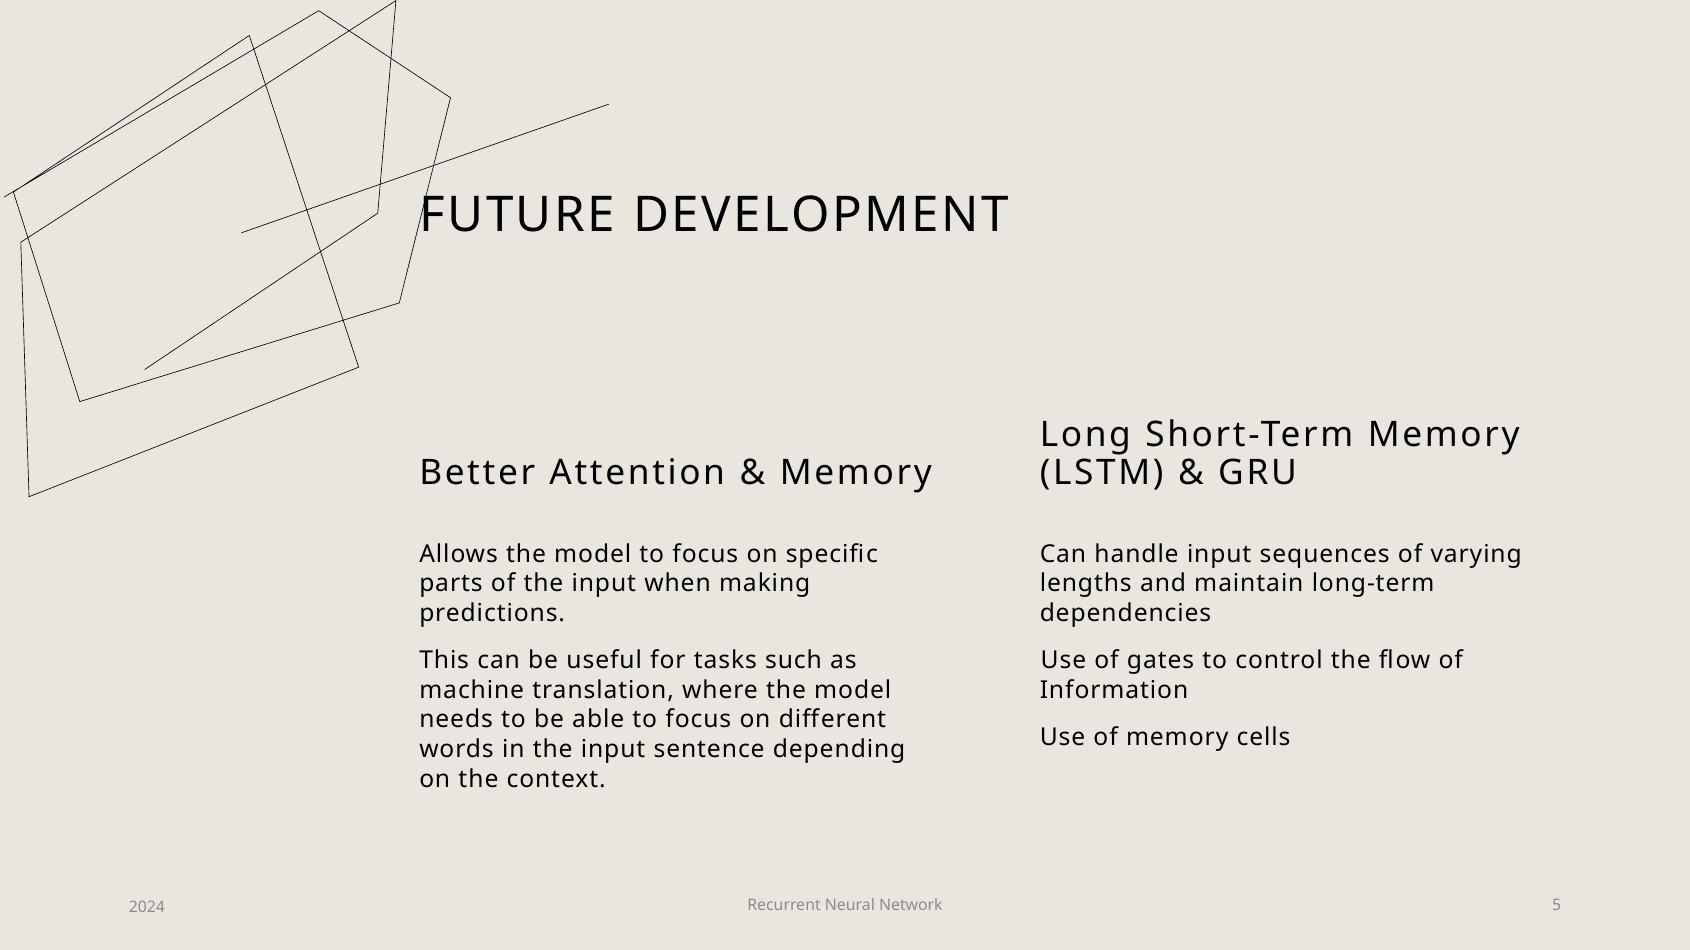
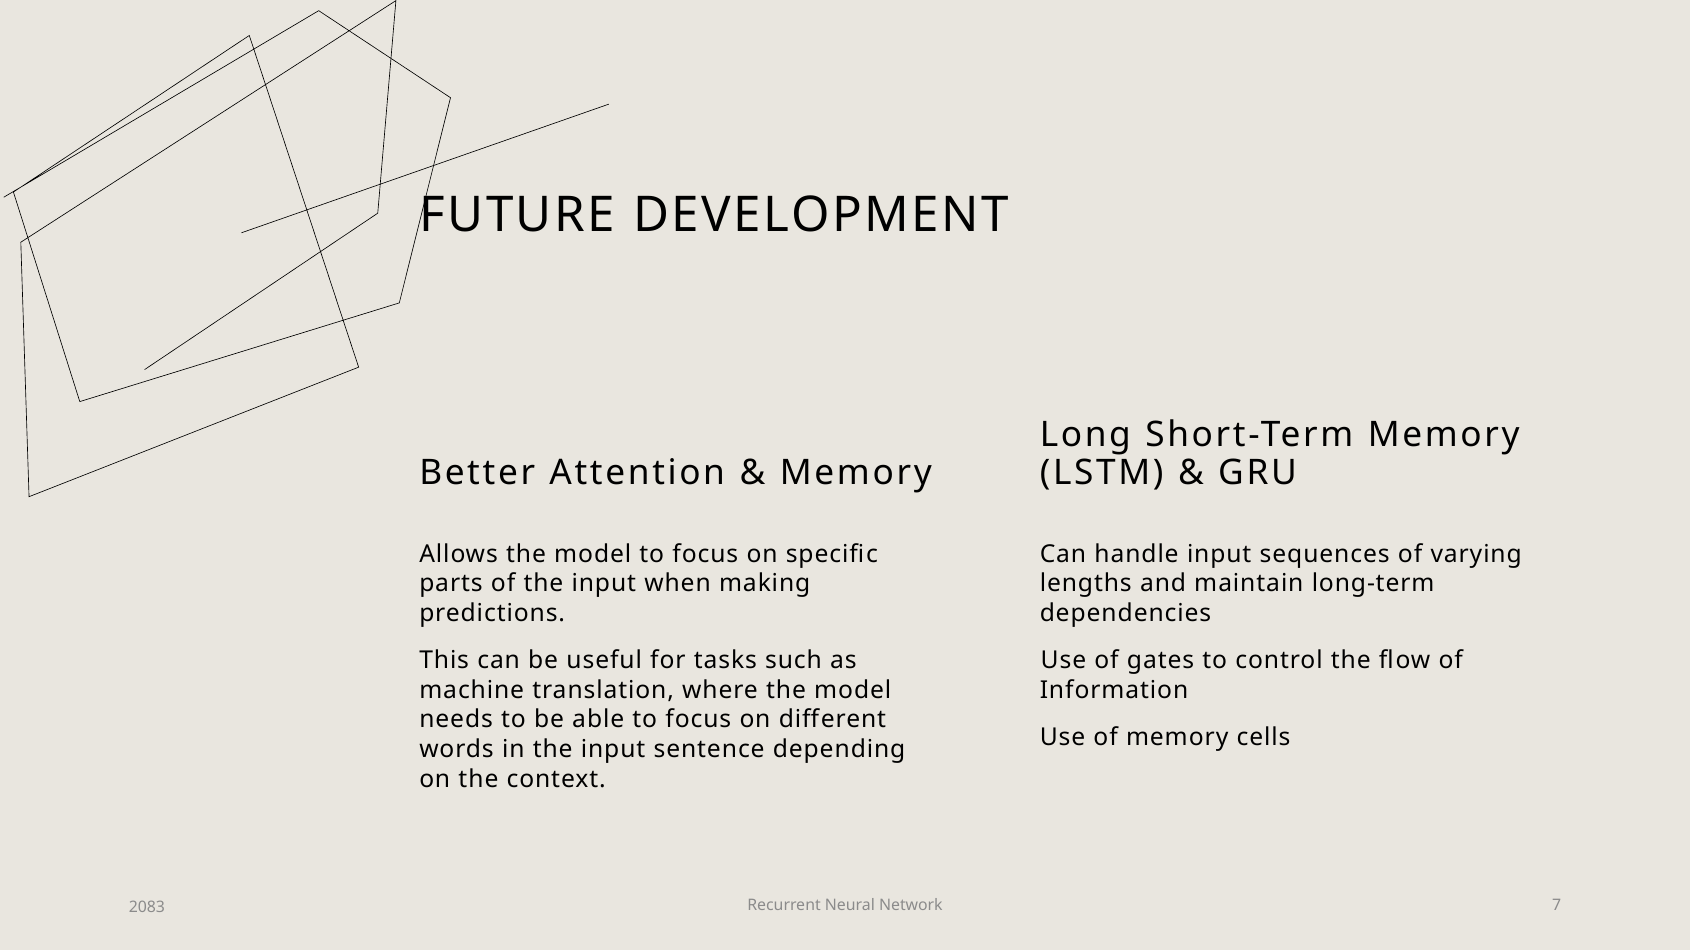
5: 5 -> 7
2024: 2024 -> 2083
